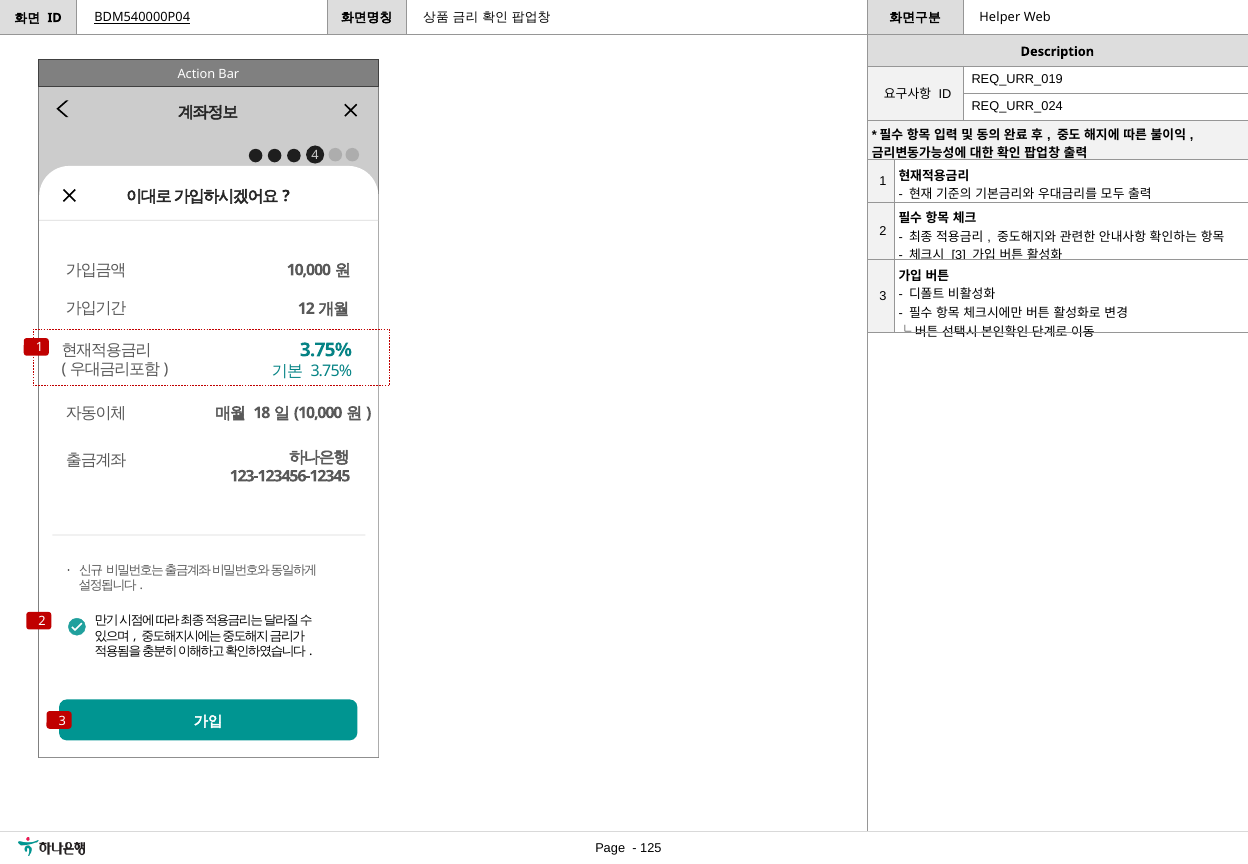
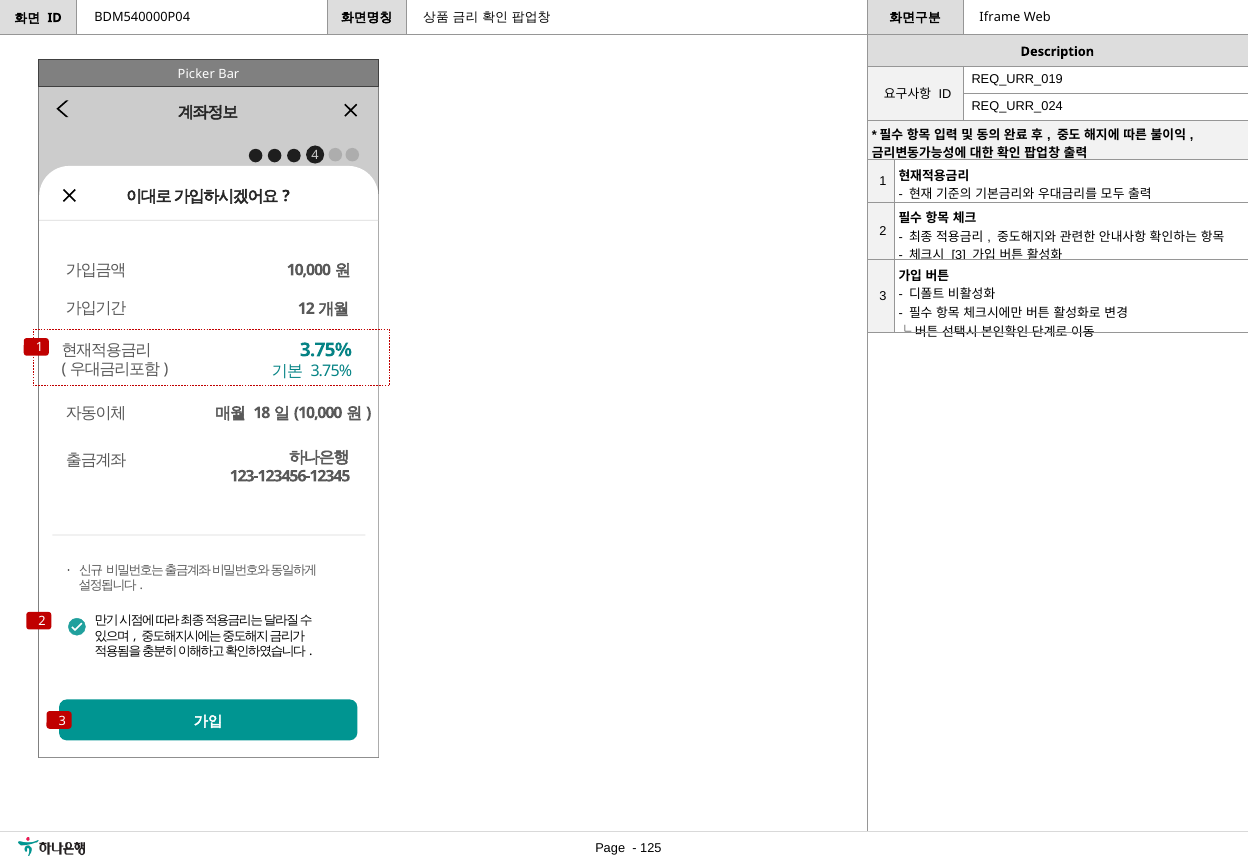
BDM540000P04 underline: present -> none
Helper: Helper -> Iframe
Action: Action -> Picker
